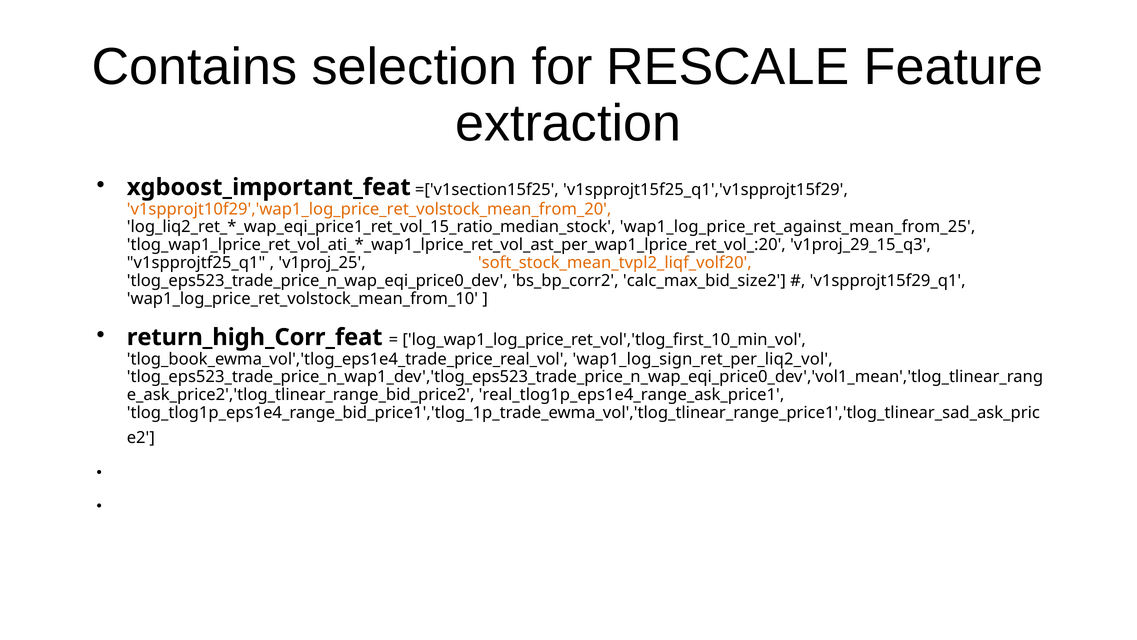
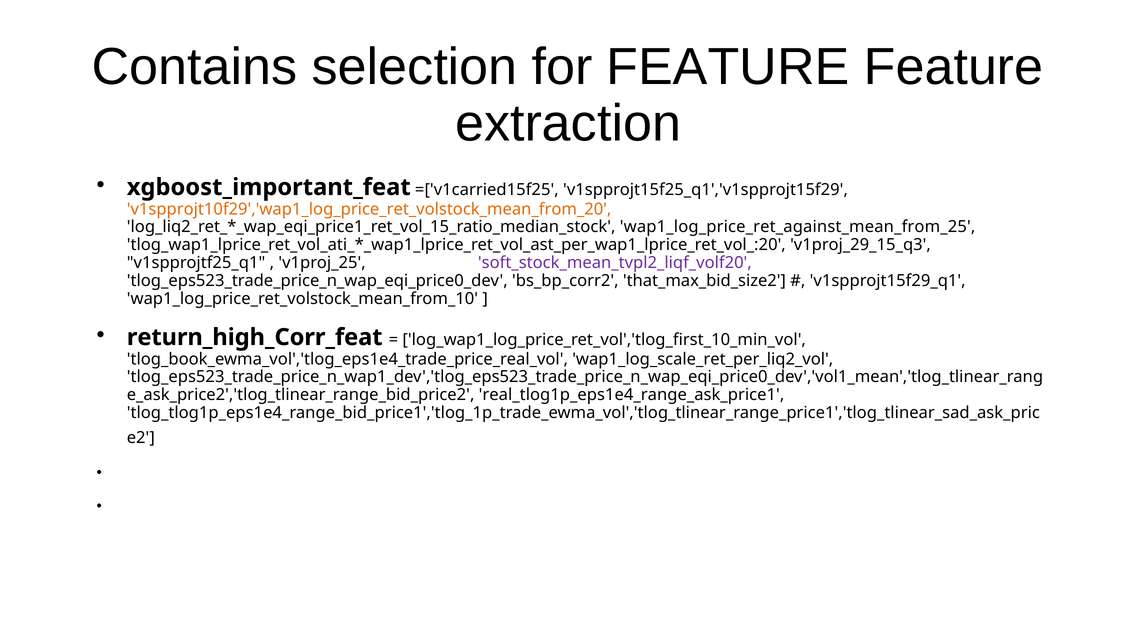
for RESCALE: RESCALE -> FEATURE
=['v1section15f25: =['v1section15f25 -> =['v1carried15f25
soft_stock_mean_tvpl2_liqf_volf20 colour: orange -> purple
calc_max_bid_size2: calc_max_bid_size2 -> that_max_bid_size2
wap1_log_sign_ret_per_liq2_vol: wap1_log_sign_ret_per_liq2_vol -> wap1_log_scale_ret_per_liq2_vol
